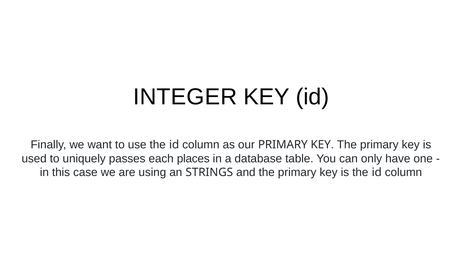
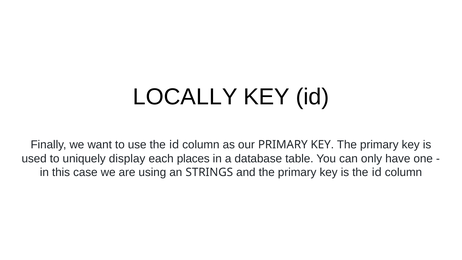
INTEGER: INTEGER -> LOCALLY
passes: passes -> display
